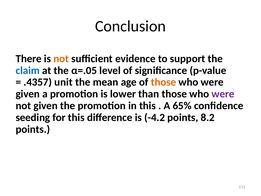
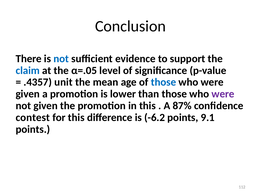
not at (61, 59) colour: orange -> blue
those at (163, 82) colour: orange -> blue
65%: 65% -> 87%
seeding: seeding -> contest
-4.2: -4.2 -> -6.2
8.2: 8.2 -> 9.1
